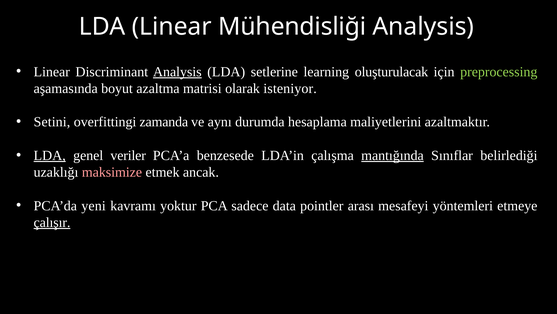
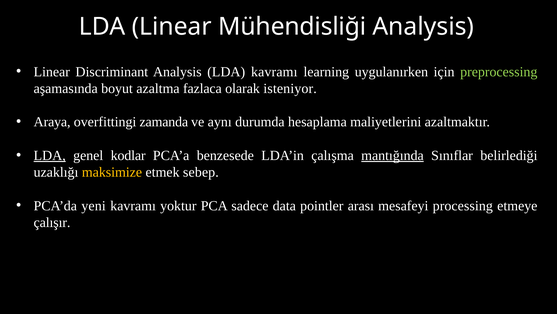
Analysis at (177, 72) underline: present -> none
LDA setlerine: setlerine -> kavramı
oluşturulacak: oluşturulacak -> uygulanırken
matrisi: matrisi -> fazlaca
Setini: Setini -> Araya
veriler: veriler -> kodlar
maksimize colour: pink -> yellow
ancak: ancak -> sebep
yöntemleri: yöntemleri -> processing
çalışır underline: present -> none
